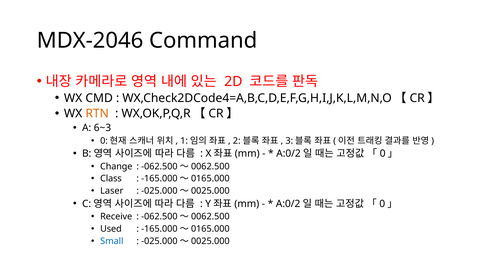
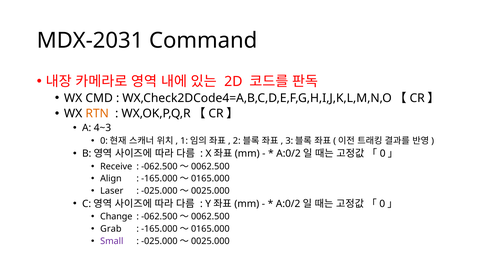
MDX-2046: MDX-2046 -> MDX-2031
6~3: 6~3 -> 4~3
Change: Change -> Receive
Class: Class -> Align
Receive: Receive -> Change
Used: Used -> Grab
Small colour: blue -> purple
